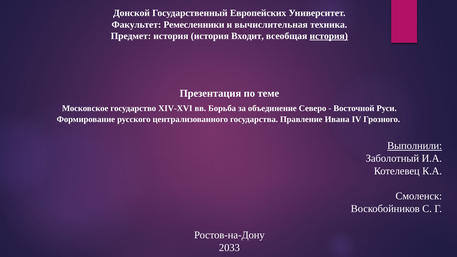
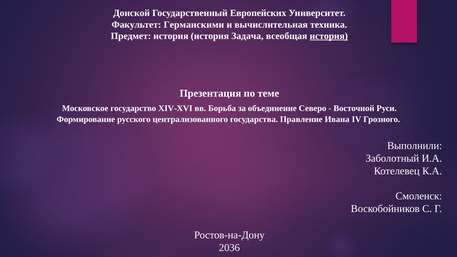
Ремесленники: Ремесленники -> Германскими
Входит: Входит -> Задача
Выполнили underline: present -> none
2033: 2033 -> 2036
